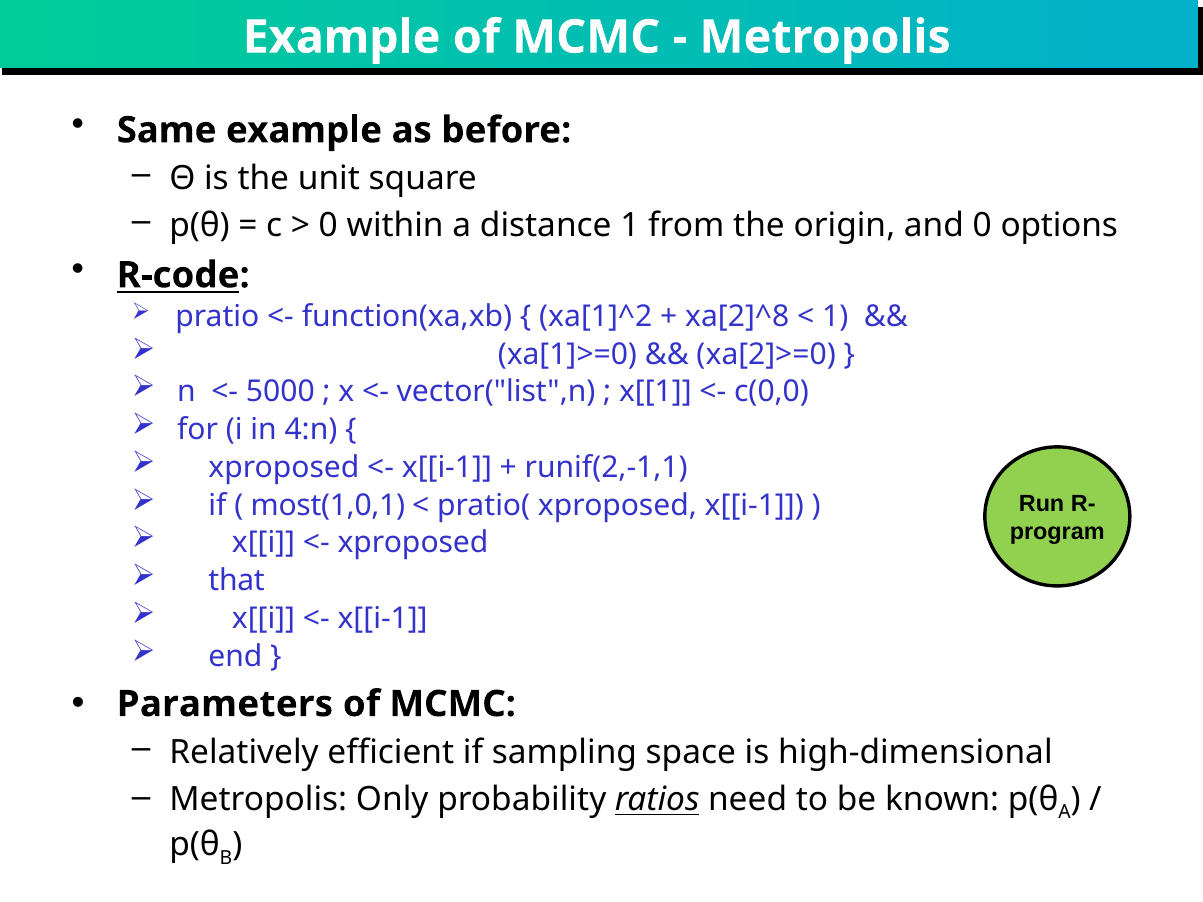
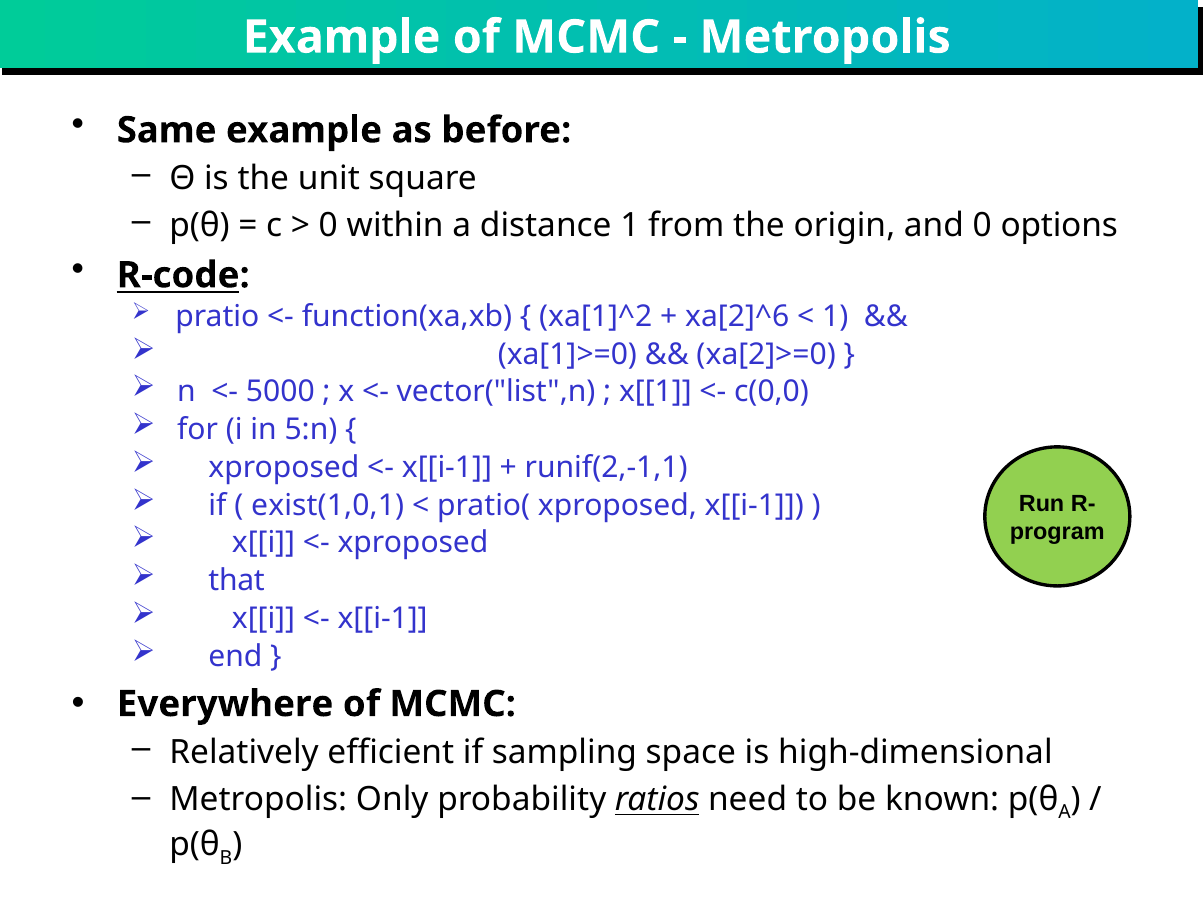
xa[2]^8: xa[2]^8 -> xa[2]^6
4:n: 4:n -> 5:n
most(1,0,1: most(1,0,1 -> exist(1,0,1
Parameters: Parameters -> Everywhere
